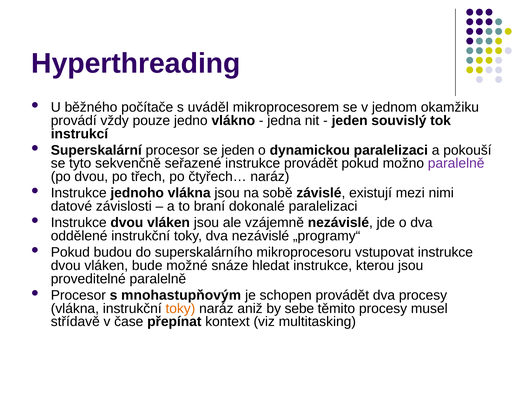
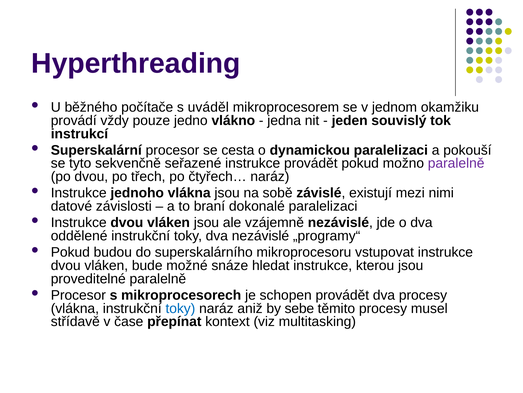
se jeden: jeden -> cesta
mnohastupňovým: mnohastupňovým -> mikroprocesorech
toky at (180, 308) colour: orange -> blue
